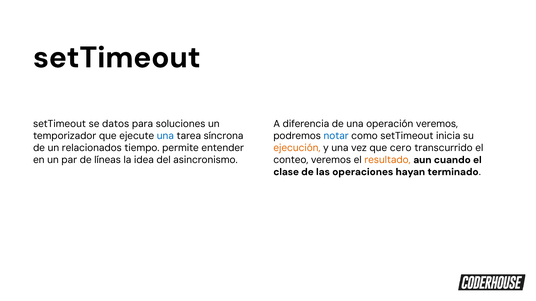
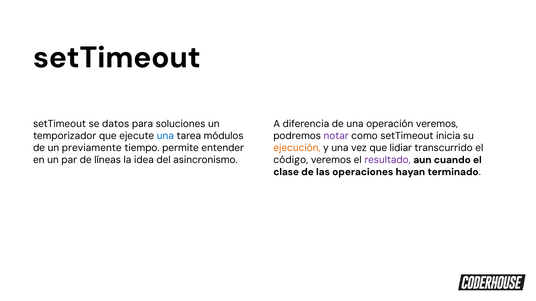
síncrona: síncrona -> módulos
notar colour: blue -> purple
relacionados: relacionados -> previamente
cero: cero -> lidiar
conteo: conteo -> código
resultado colour: orange -> purple
